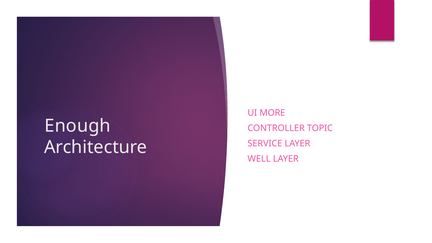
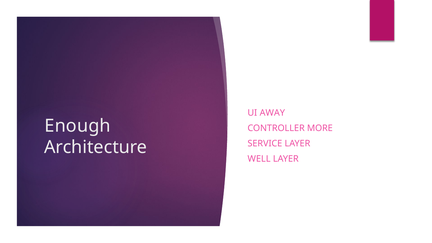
MORE: MORE -> AWAY
TOPIC: TOPIC -> MORE
